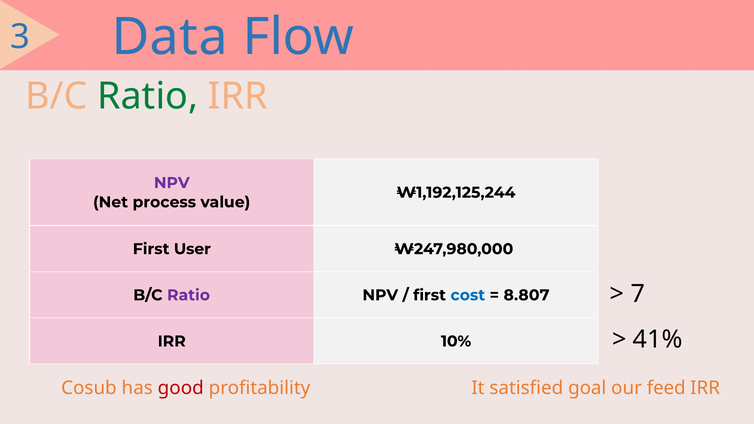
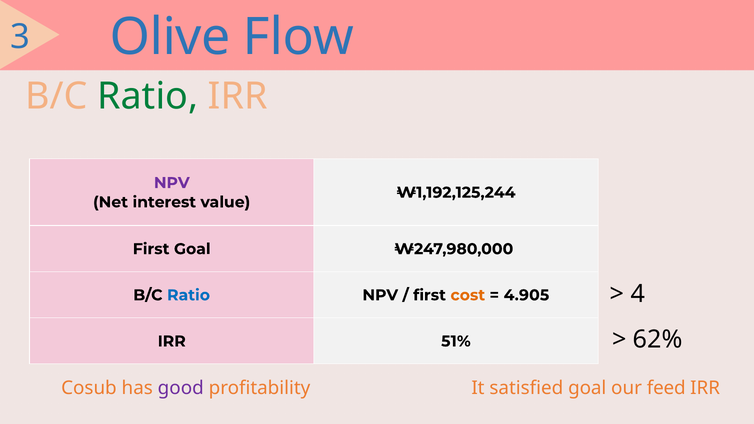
Data: Data -> Olive
process: process -> interest
First User: User -> Goal
7: 7 -> 4
Ratio at (189, 295) colour: purple -> blue
cost colour: blue -> orange
8.807: 8.807 -> 4.905
10%: 10% -> 51%
41%: 41% -> 62%
good colour: red -> purple
